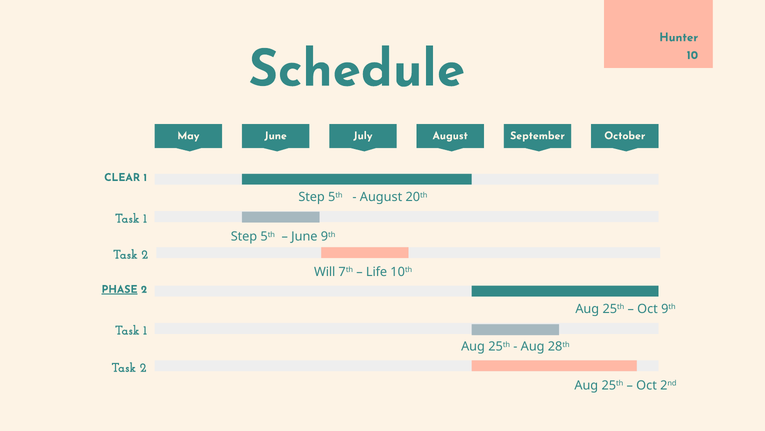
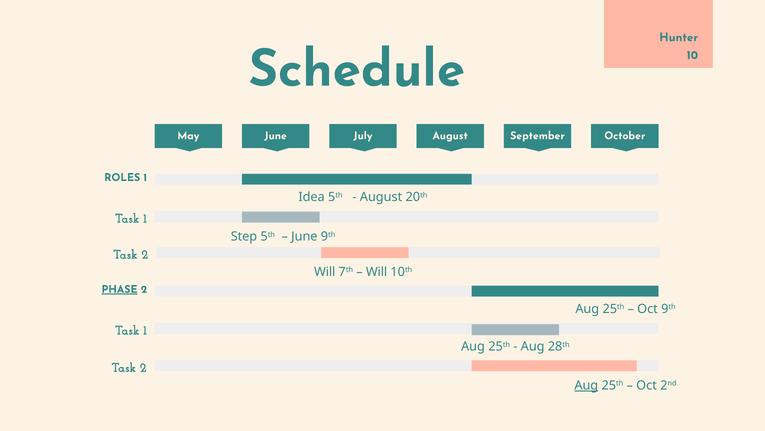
CLEAR: CLEAR -> ROLES
Step at (312, 197): Step -> Idea
Life at (377, 271): Life -> Will
Aug at (586, 385) underline: none -> present
